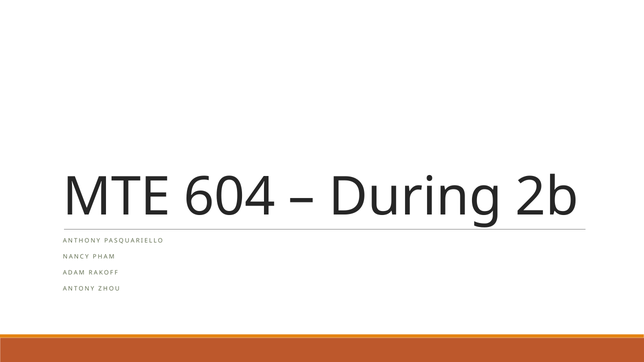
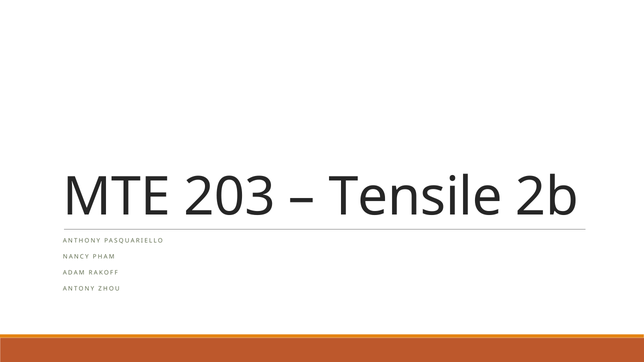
604: 604 -> 203
During: During -> Tensile
